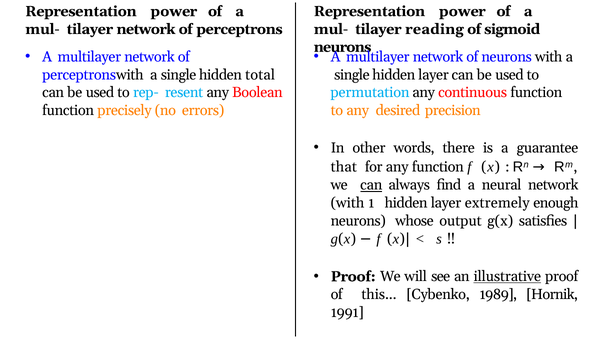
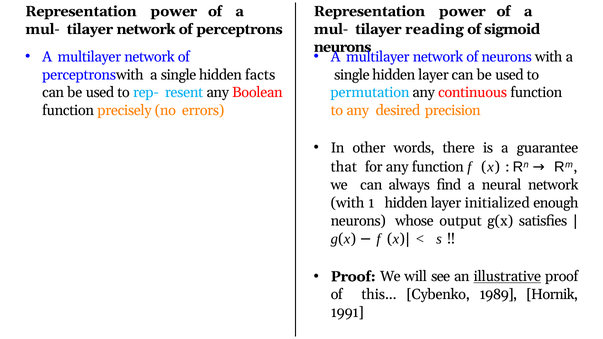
total: total -> facts
can at (371, 185) underline: present -> none
extremely: extremely -> initialized
